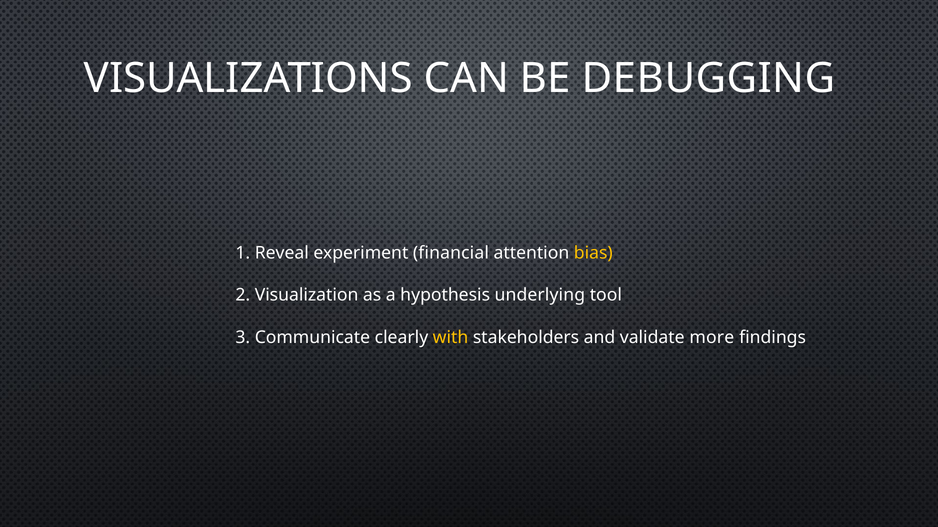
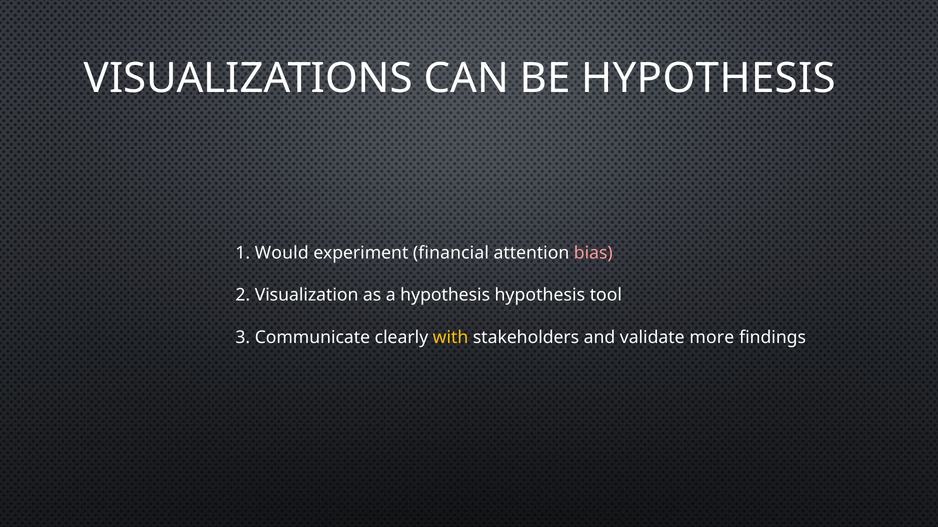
BE DEBUGGING: DEBUGGING -> HYPOTHESIS
Reveal: Reveal -> Would
bias colour: yellow -> pink
hypothesis underlying: underlying -> hypothesis
